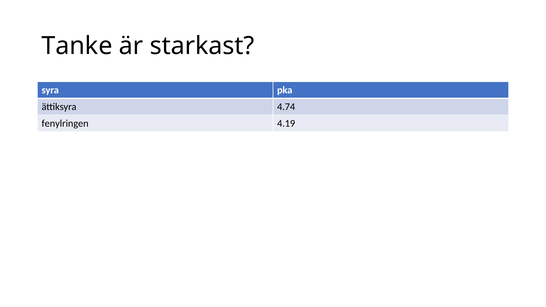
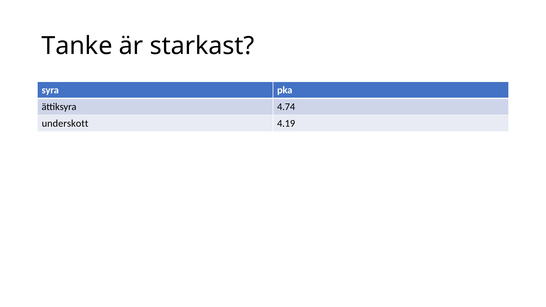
fenylringen: fenylringen -> underskott
